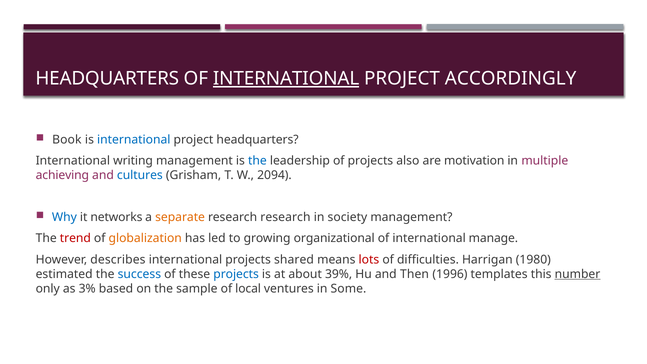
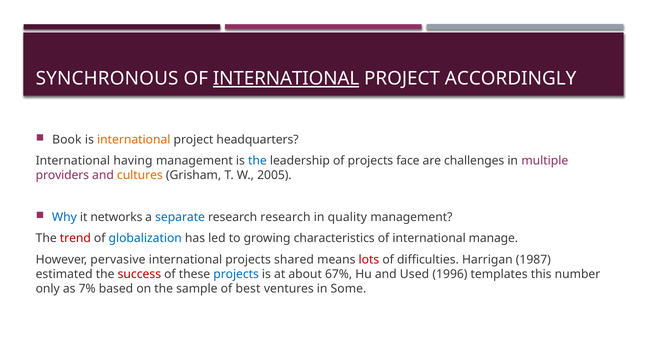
HEADQUARTERS at (107, 79): HEADQUARTERS -> SYNCHRONOUS
international at (134, 140) colour: blue -> orange
writing: writing -> having
also: also -> face
motivation: motivation -> challenges
achieving: achieving -> providers
cultures colour: blue -> orange
2094: 2094 -> 2005
separate colour: orange -> blue
society: society -> quality
globalization colour: orange -> blue
organizational: organizational -> characteristics
describes: describes -> pervasive
1980: 1980 -> 1987
success colour: blue -> red
39%: 39% -> 67%
Then: Then -> Used
number underline: present -> none
3%: 3% -> 7%
local: local -> best
